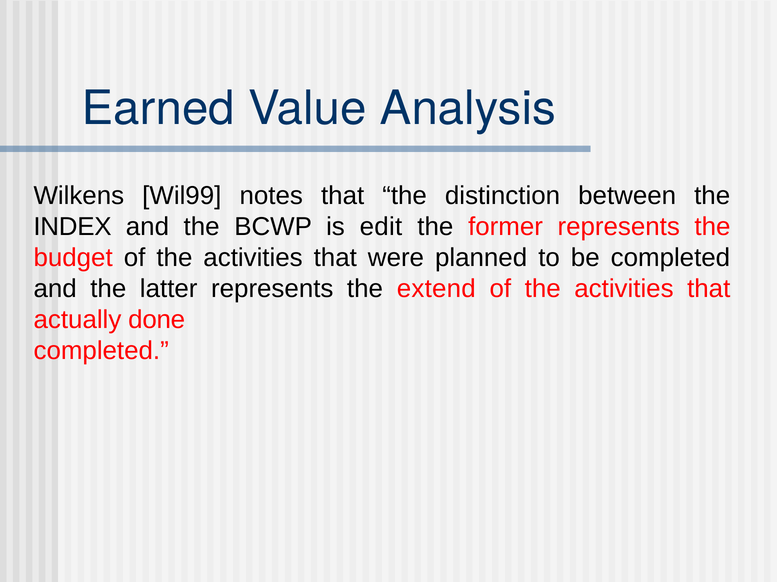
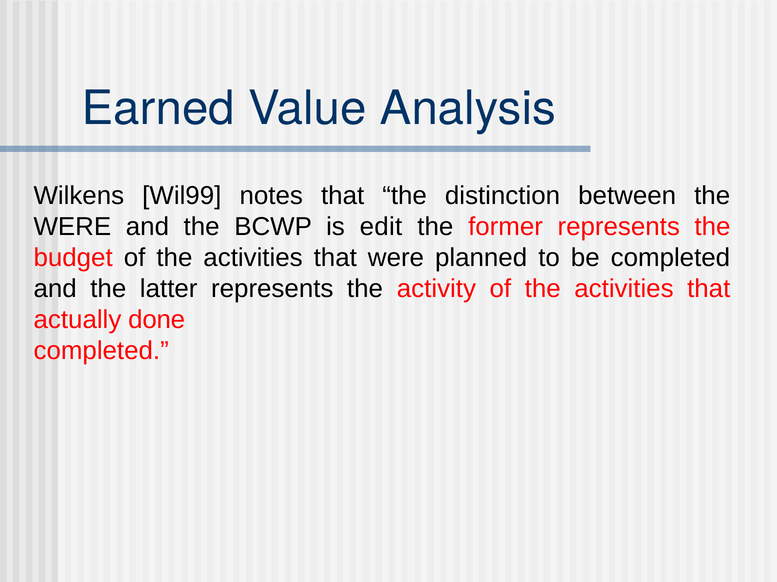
INDEX at (72, 227): INDEX -> WERE
extend: extend -> activity
